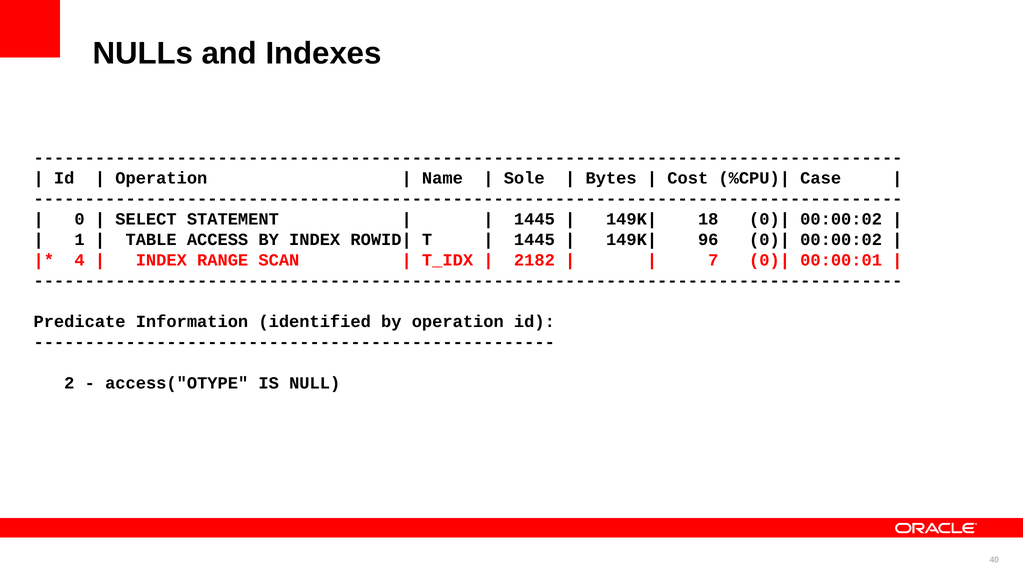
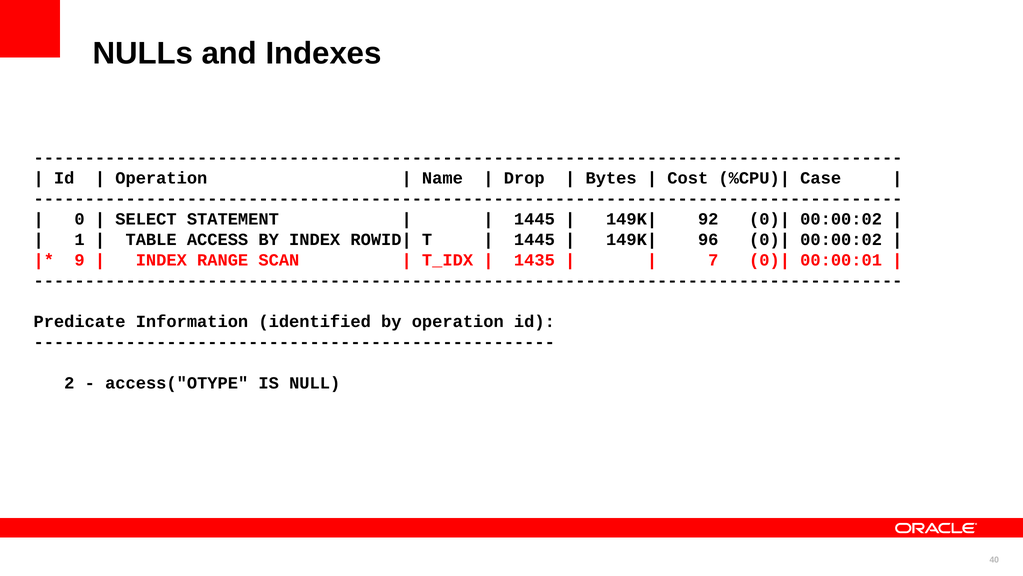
Sole: Sole -> Drop
18: 18 -> 92
4: 4 -> 9
2182: 2182 -> 1435
